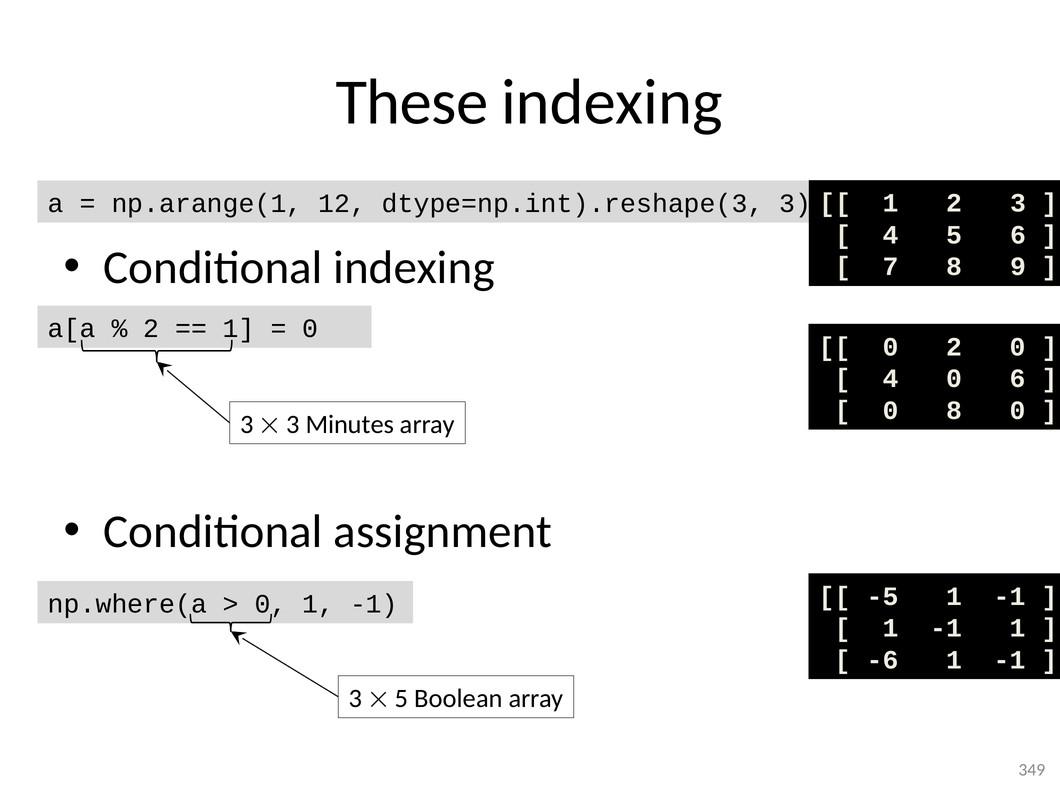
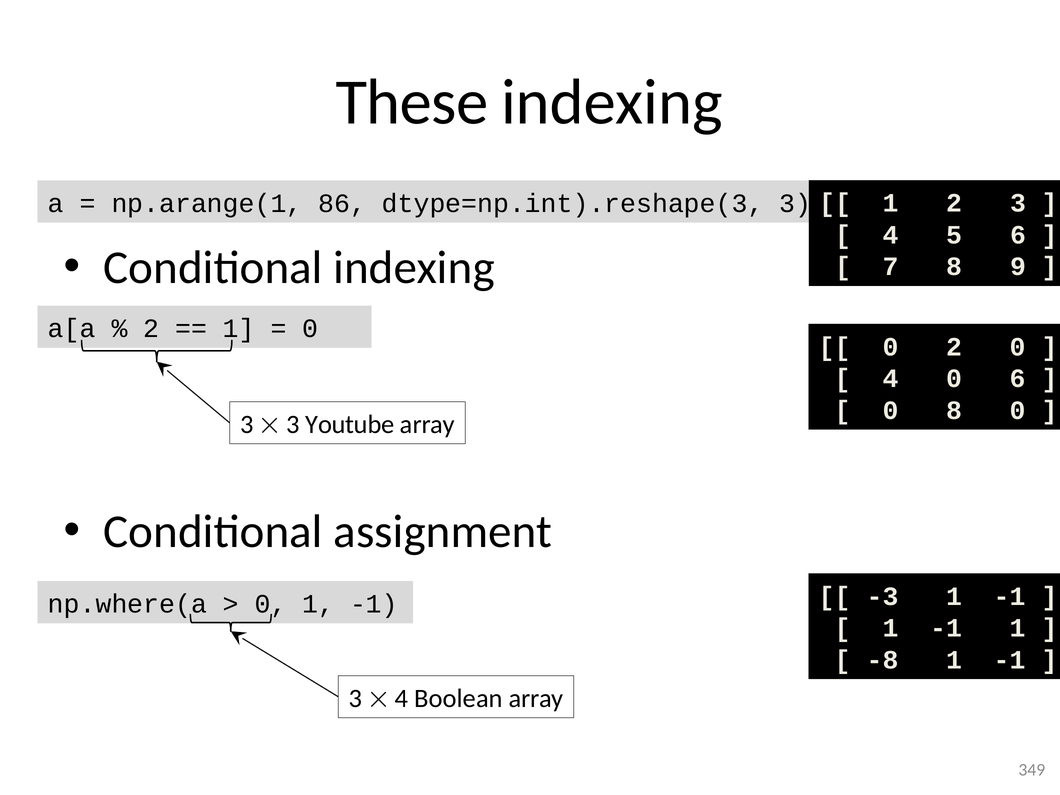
12: 12 -> 86
Minutes: Minutes -> Youtube
-5: -5 -> -3
-6: -6 -> -8
5 at (402, 699): 5 -> 4
